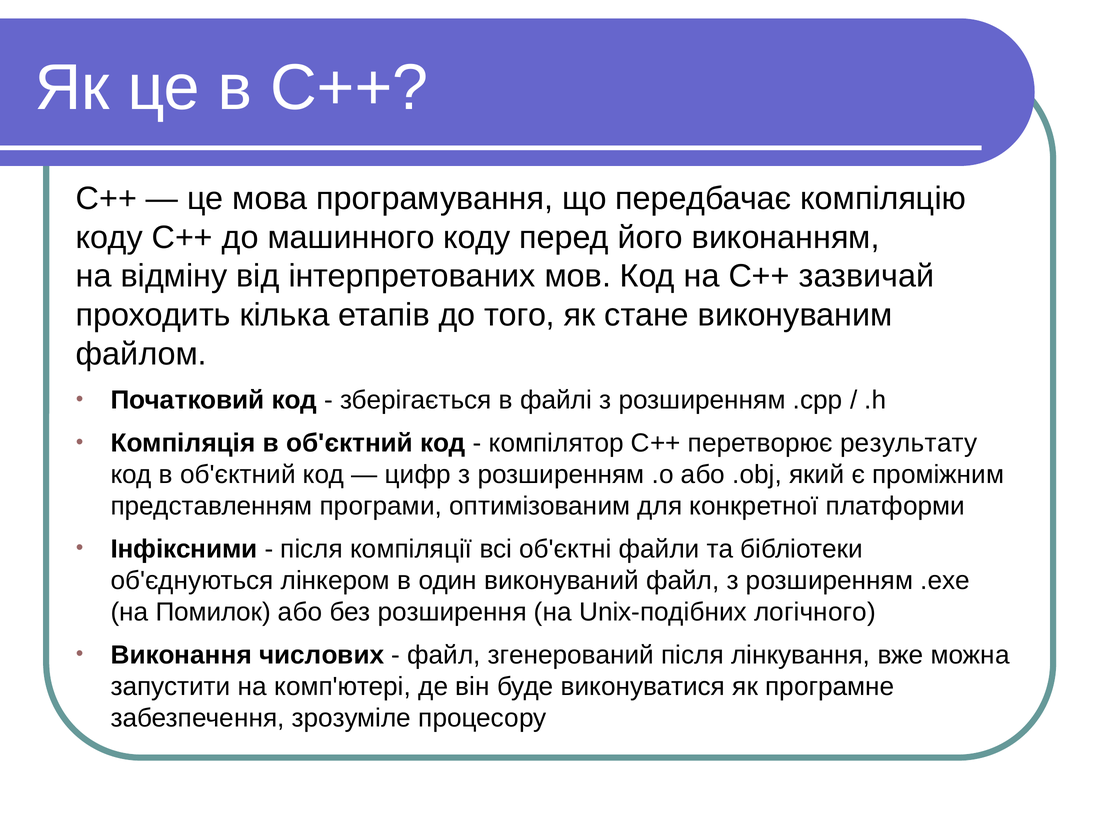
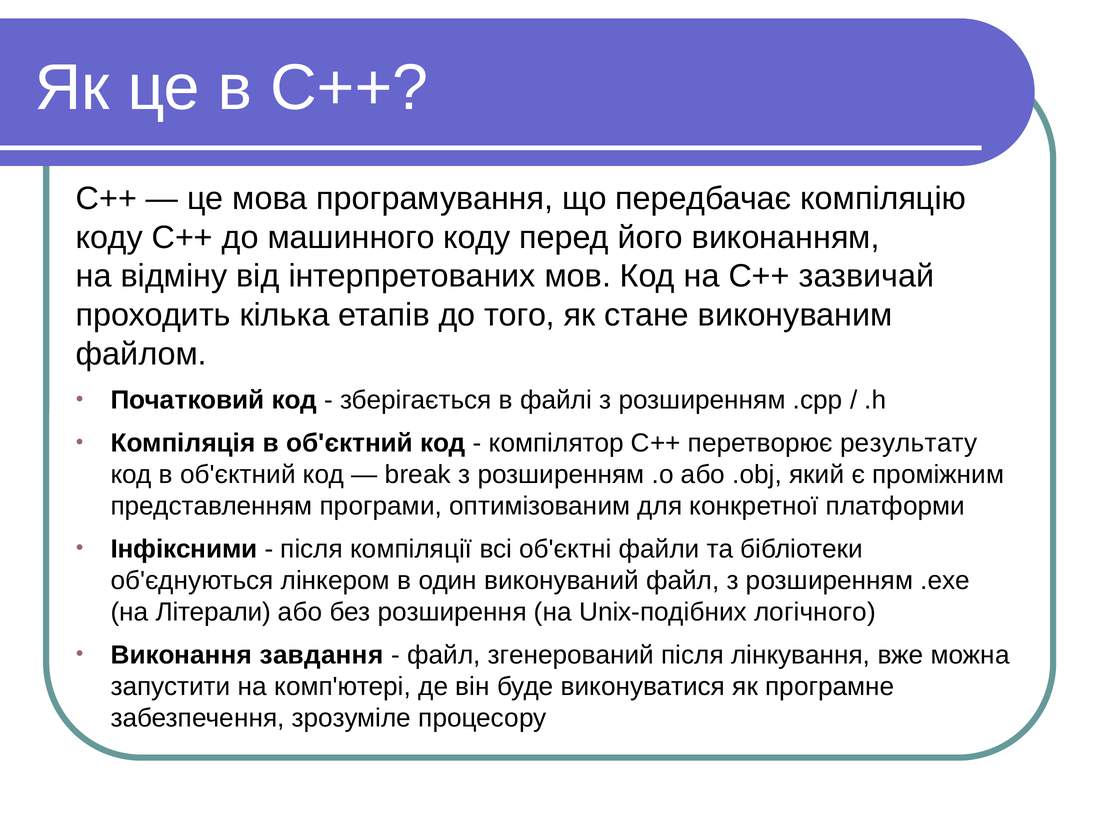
цифр: цифр -> break
Помилок: Помилок -> Літерали
числових: числових -> завдання
